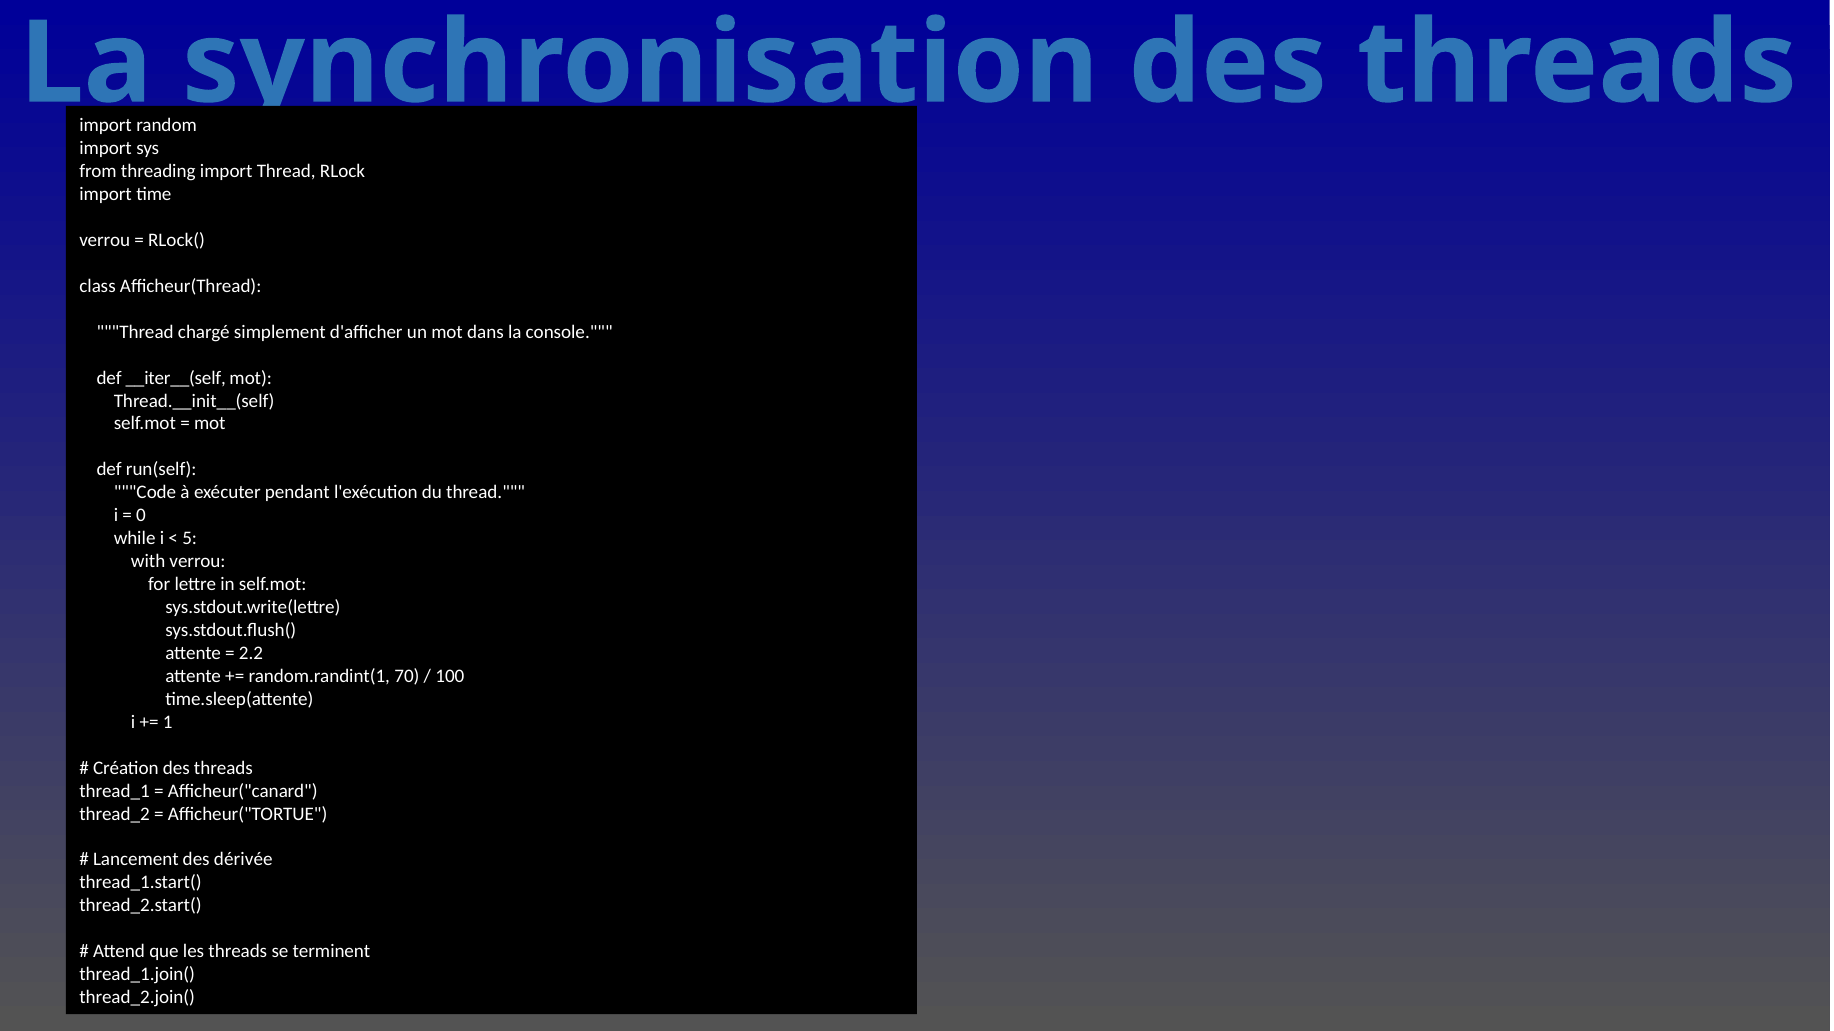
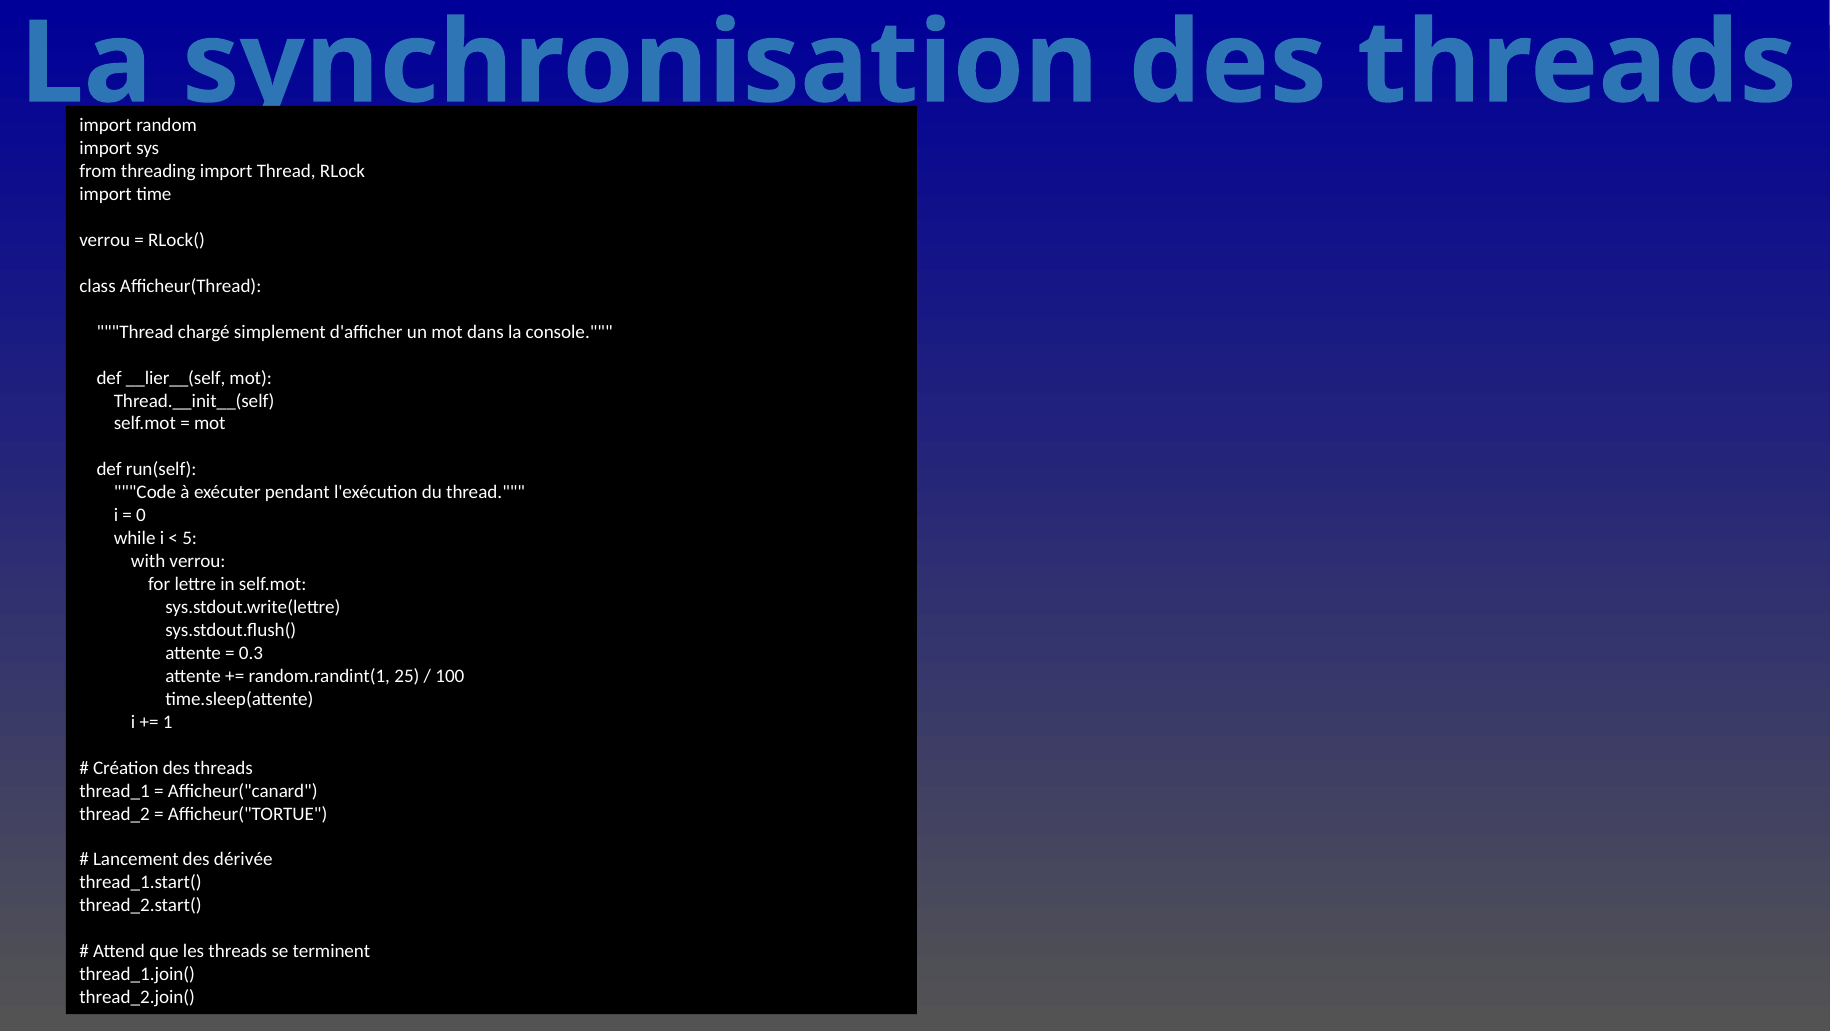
__iter__(self: __iter__(self -> __lier__(self
2.2: 2.2 -> 0.3
70: 70 -> 25
